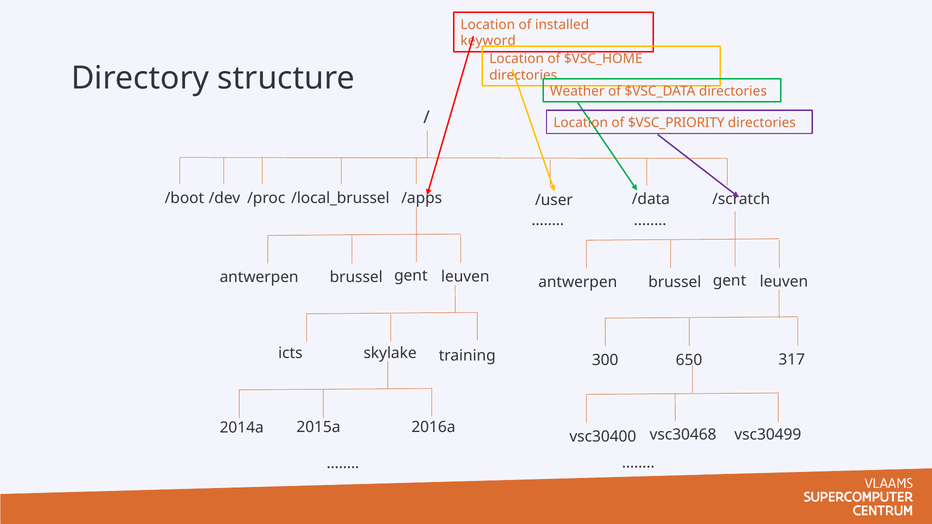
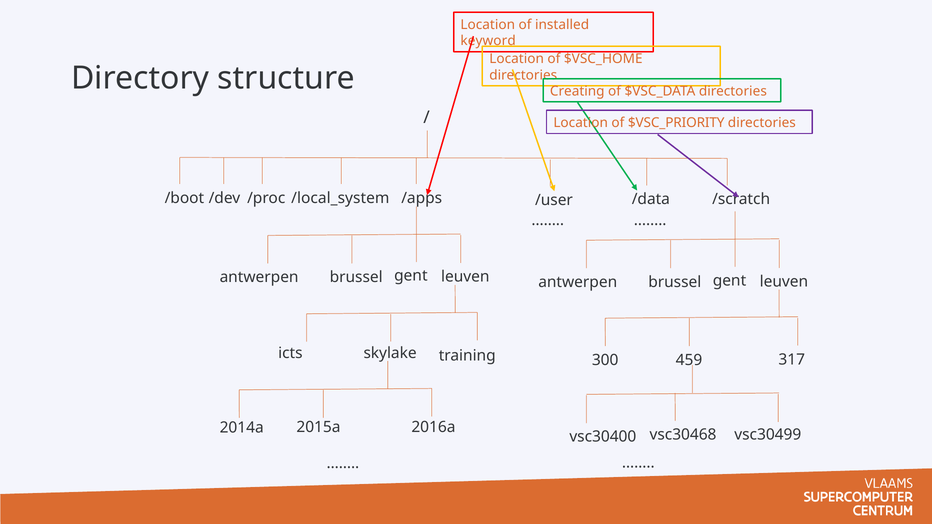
Weather: Weather -> Creating
/local_brussel: /local_brussel -> /local_system
650: 650 -> 459
